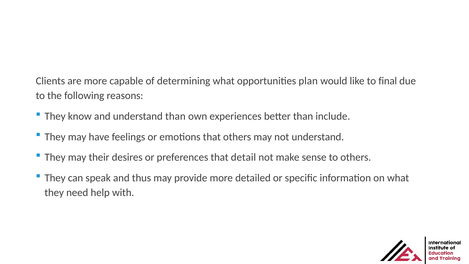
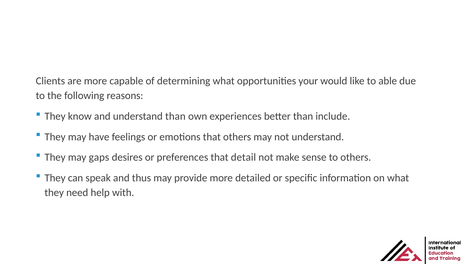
plan: plan -> your
final: final -> able
their: their -> gaps
